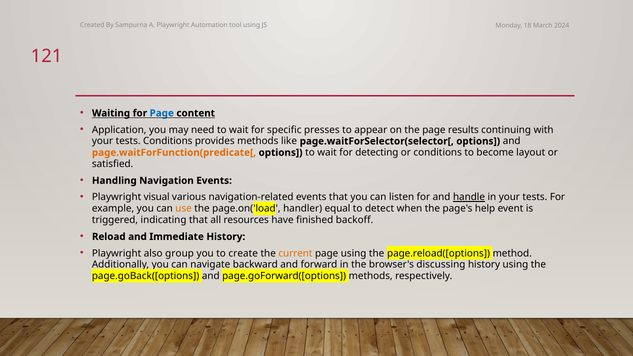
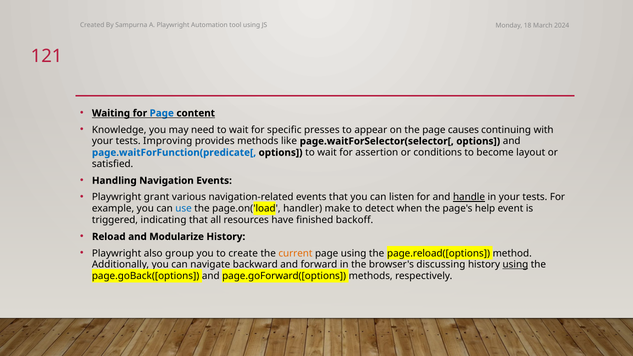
Application: Application -> Knowledge
results: results -> causes
tests Conditions: Conditions -> Improving
page.waitForFunction(predicate[ colour: orange -> blue
detecting: detecting -> assertion
visual: visual -> grant
use colour: orange -> blue
equal: equal -> make
Immediate: Immediate -> Modularize
using at (515, 265) underline: none -> present
